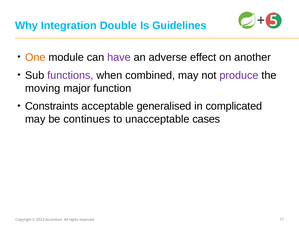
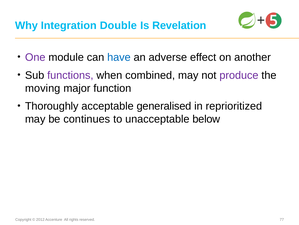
Guidelines: Guidelines -> Revelation
One colour: orange -> purple
have colour: purple -> blue
Constraints: Constraints -> Thoroughly
complicated: complicated -> reprioritized
cases: cases -> below
